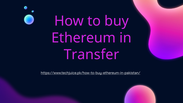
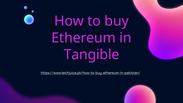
Transfer: Transfer -> Tangible
